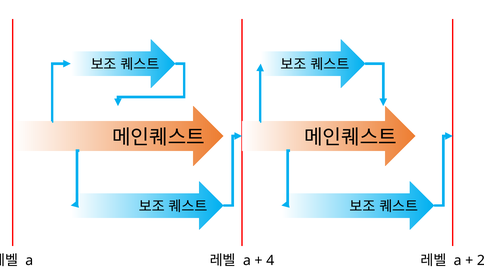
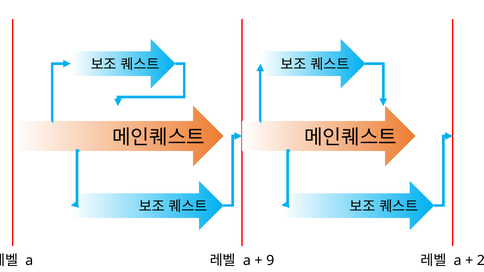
4: 4 -> 9
